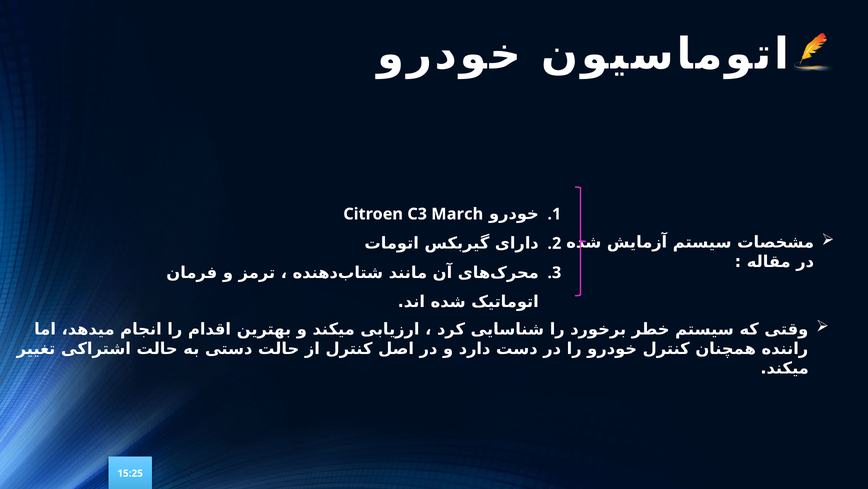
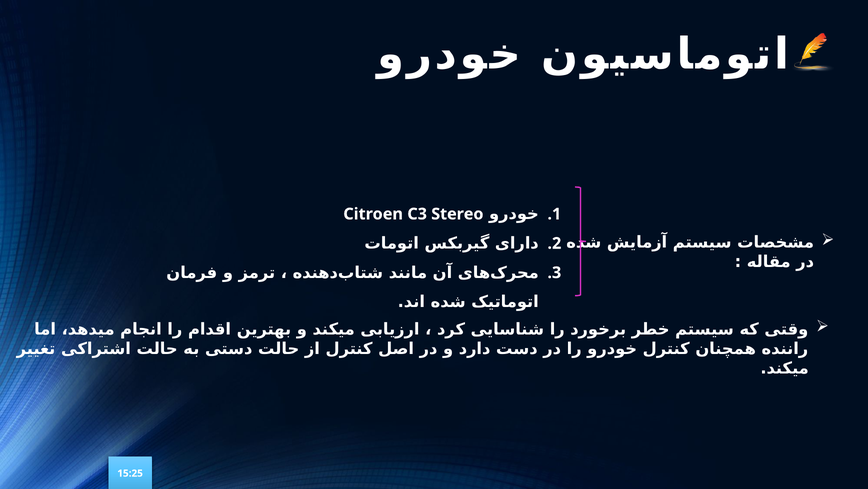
March: March -> Stereo
